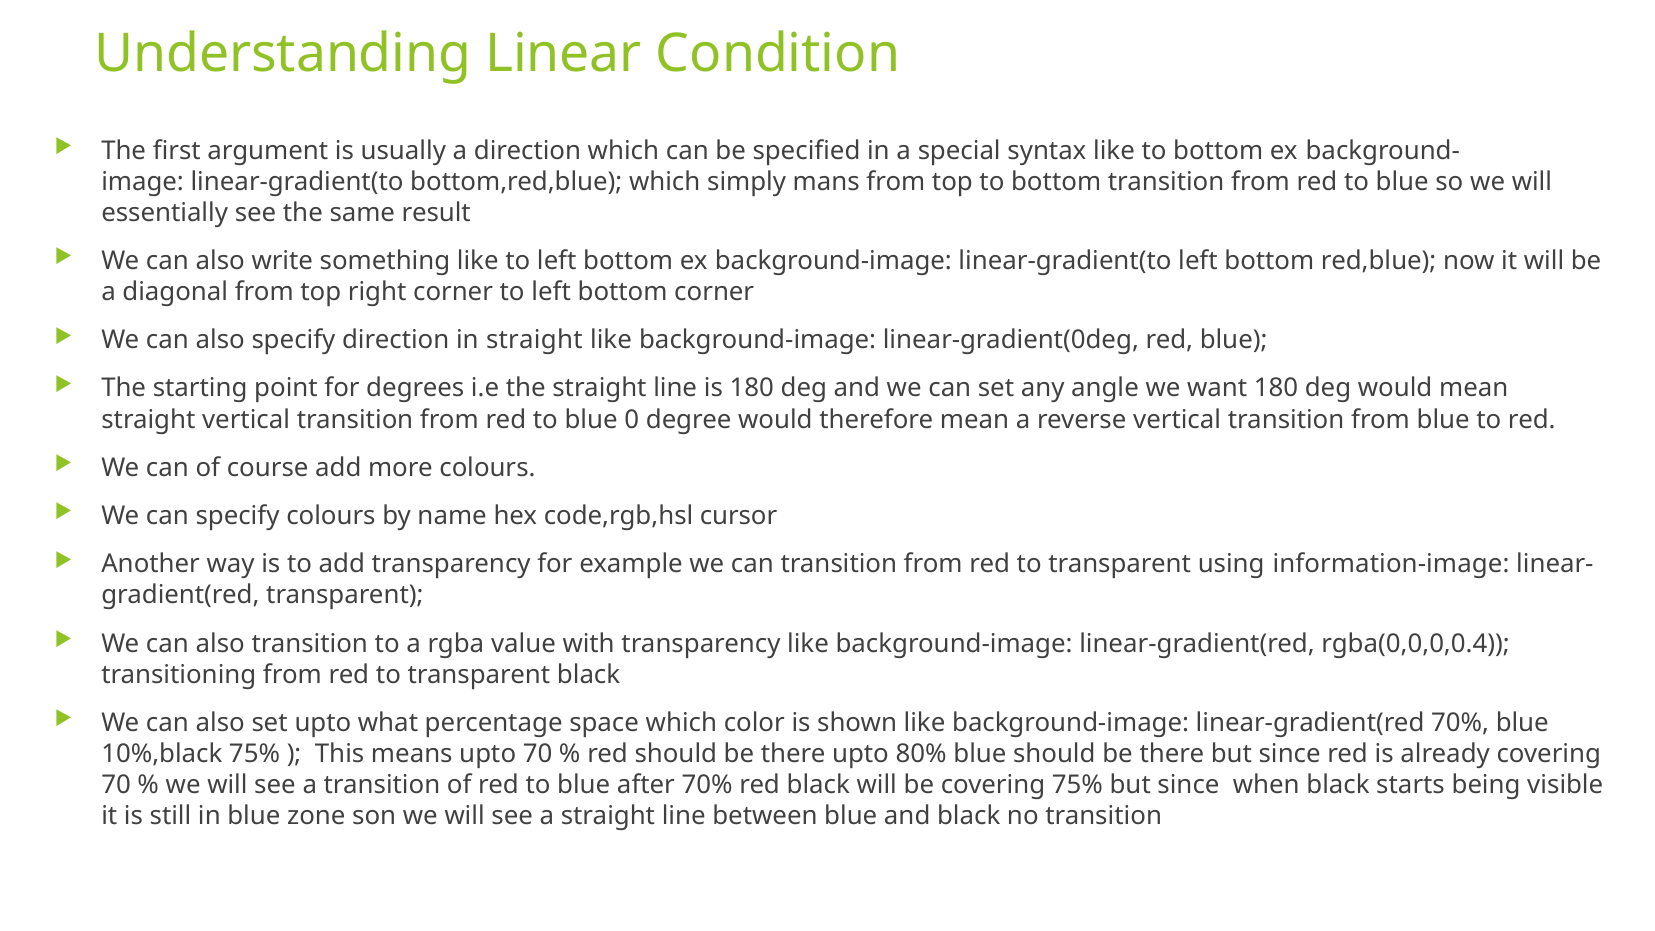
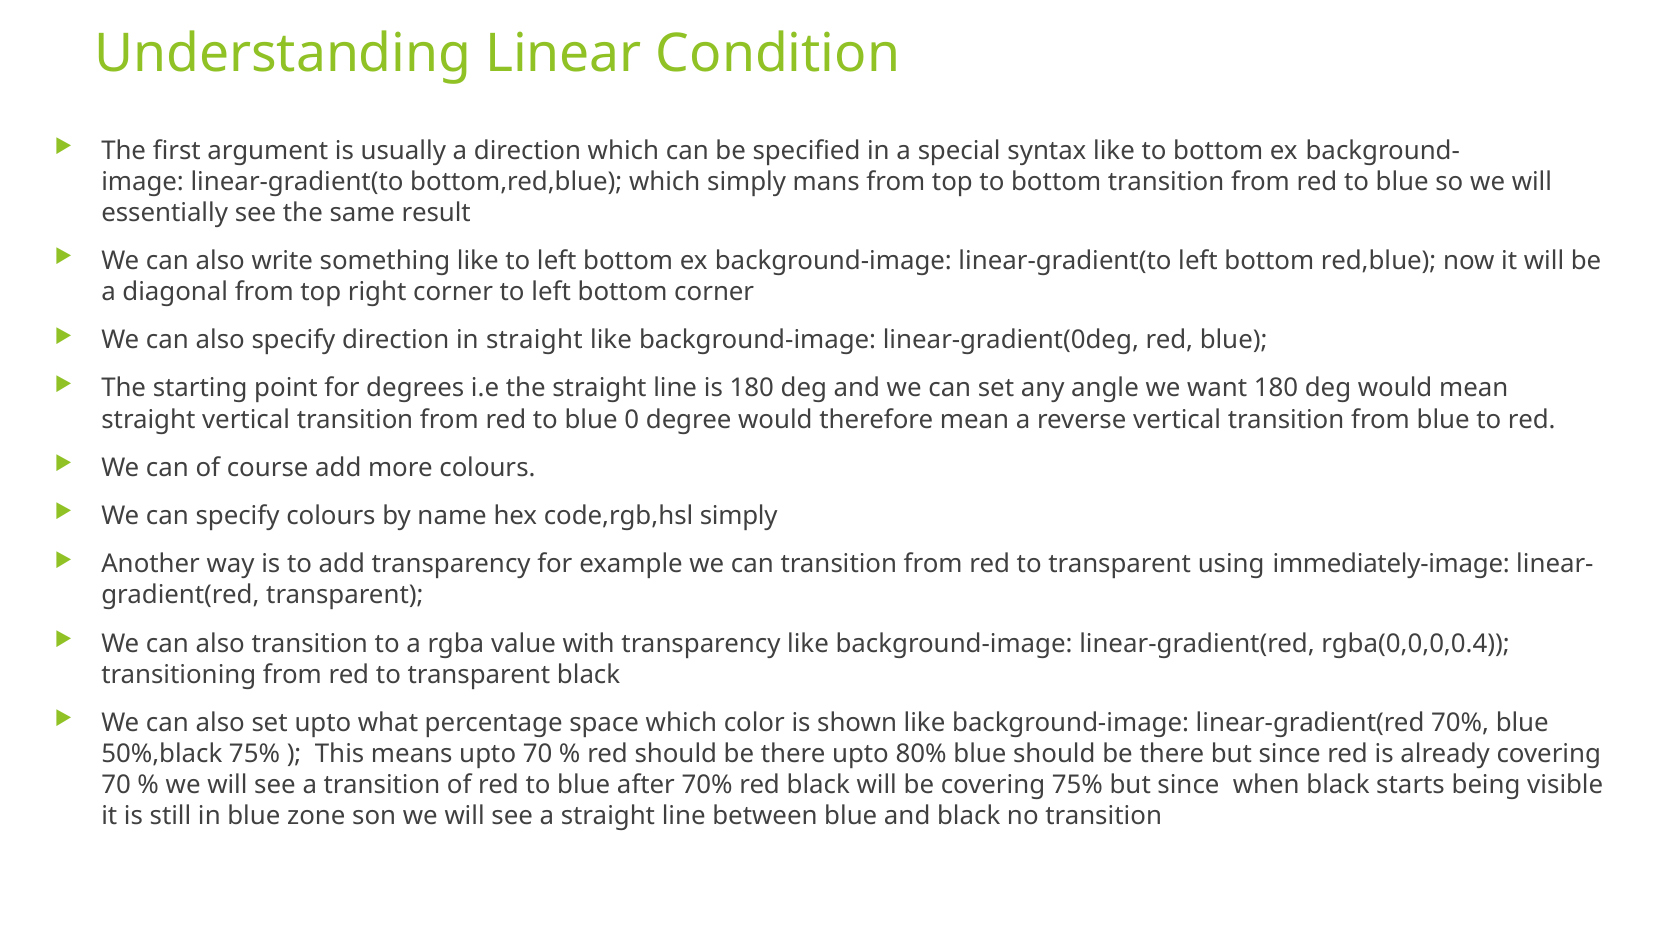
code,rgb,hsl cursor: cursor -> simply
information-image: information-image -> immediately-image
10%,black: 10%,black -> 50%,black
